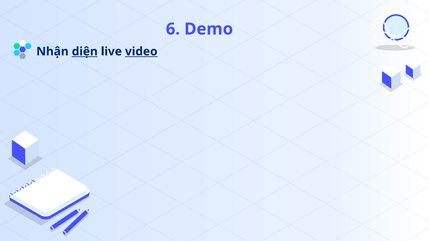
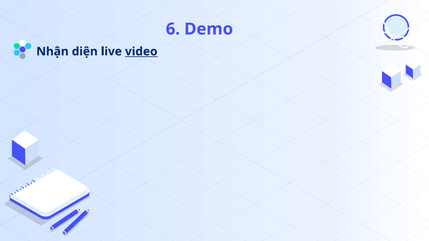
diện underline: present -> none
